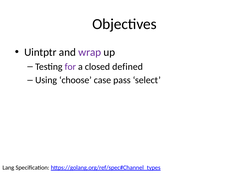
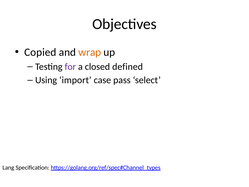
Uintptr: Uintptr -> Copied
wrap colour: purple -> orange
choose: choose -> import
